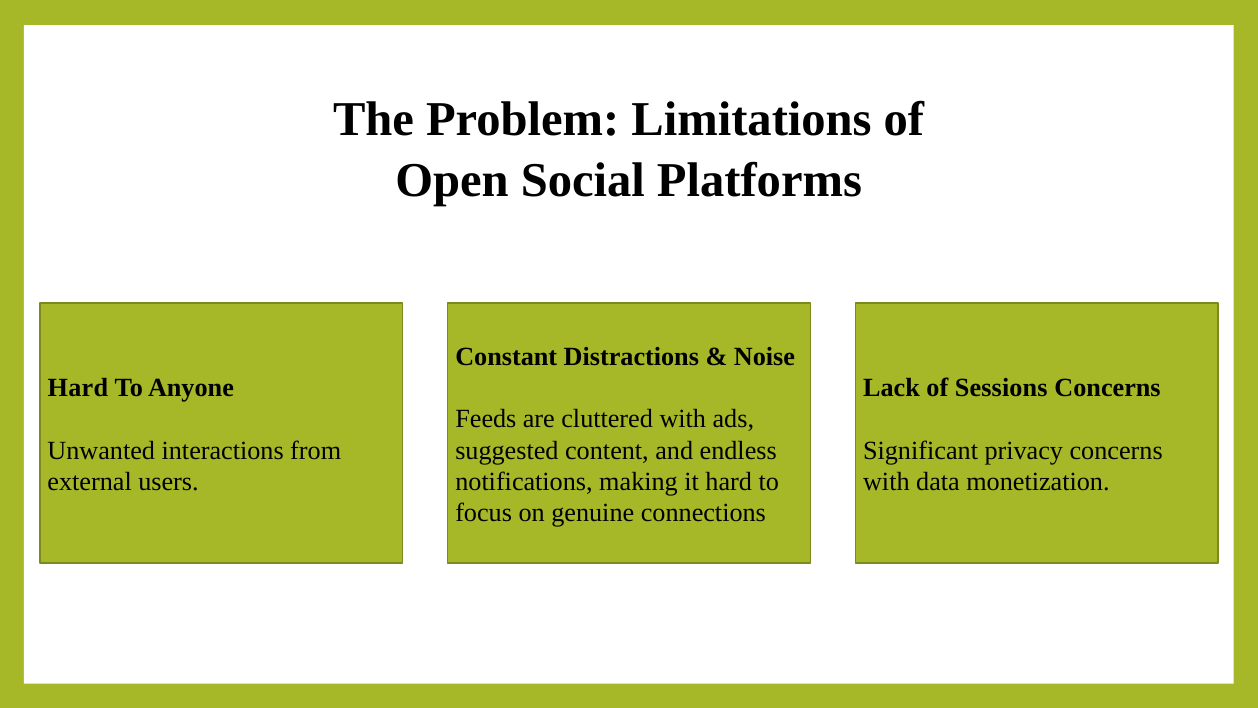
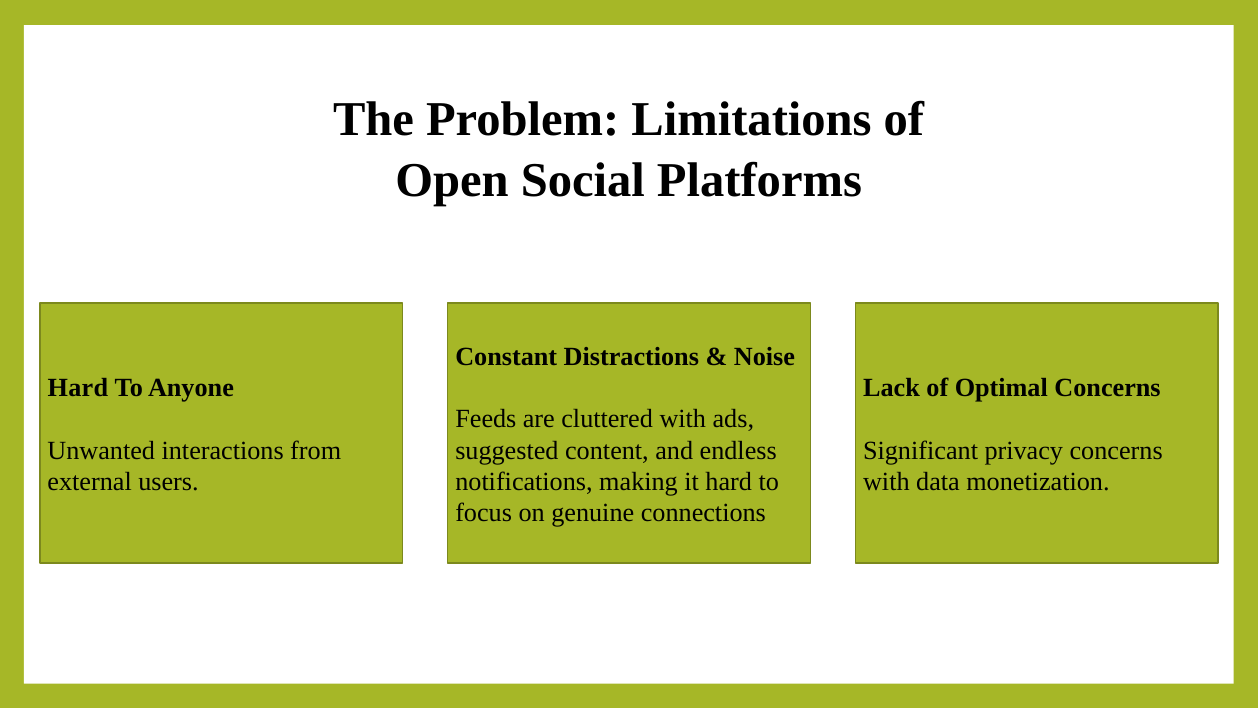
Sessions: Sessions -> Optimal
